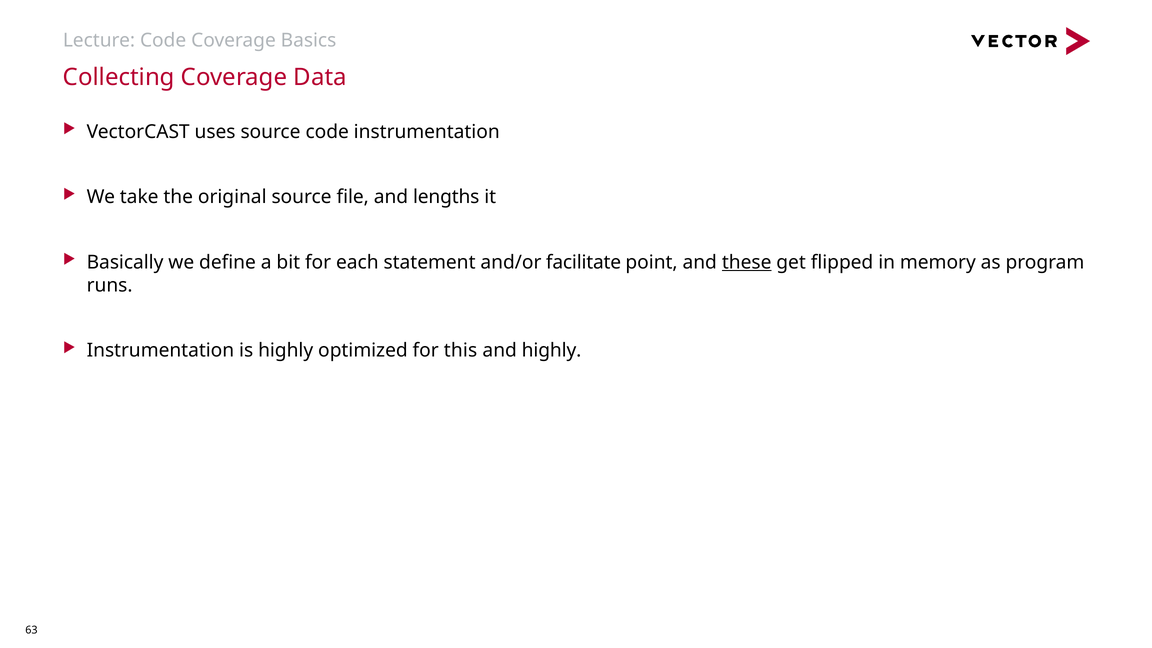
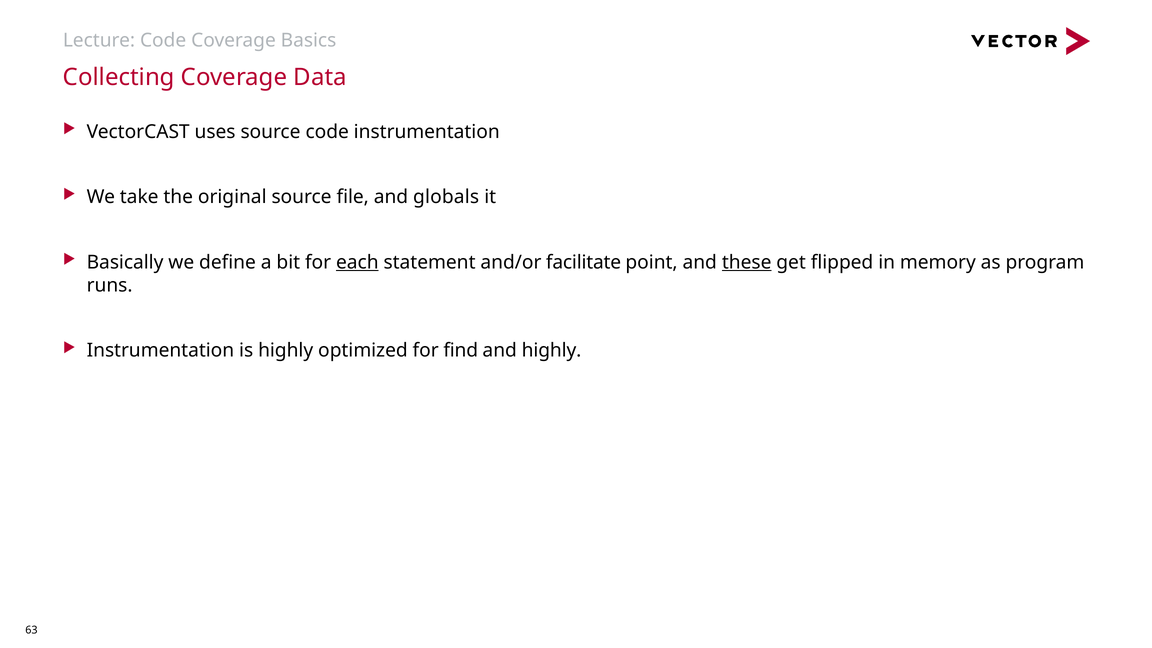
lengths: lengths -> globals
each underline: none -> present
this: this -> find
